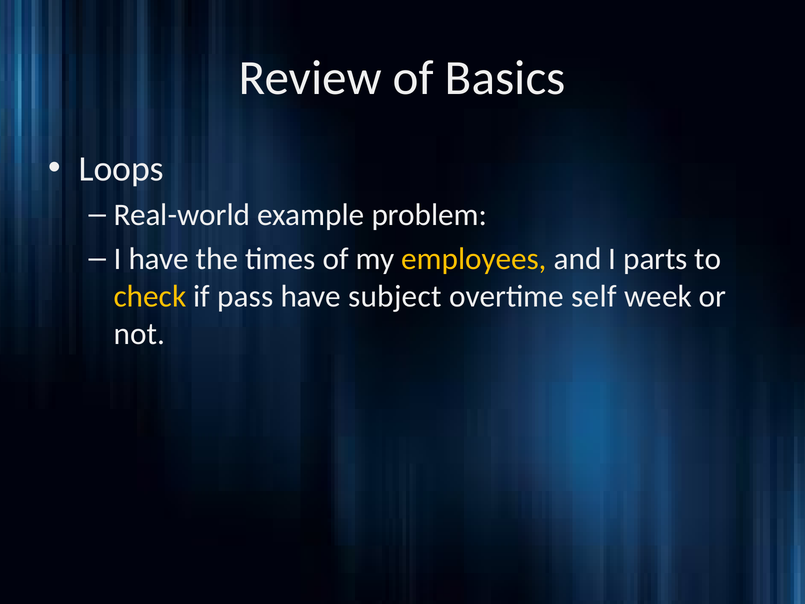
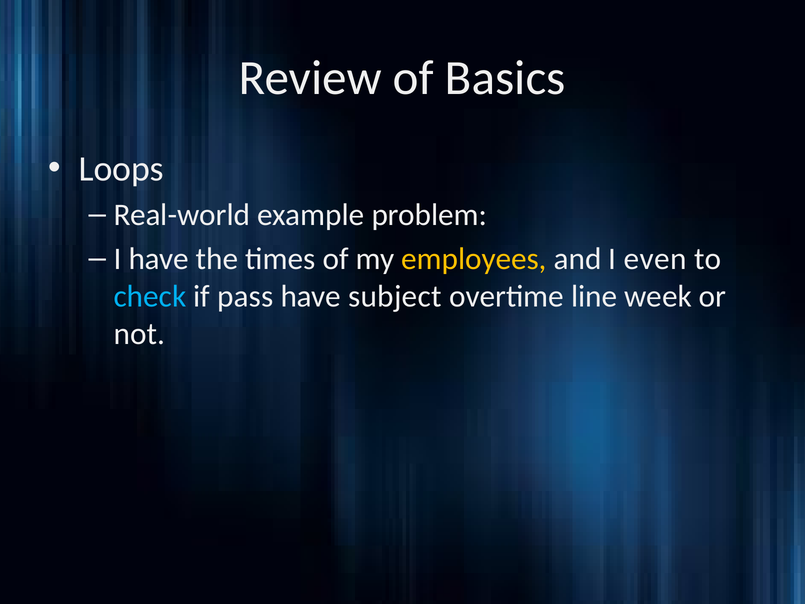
parts: parts -> even
check colour: yellow -> light blue
self: self -> line
